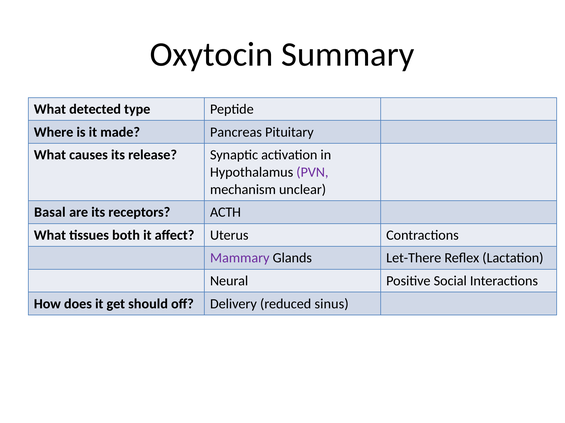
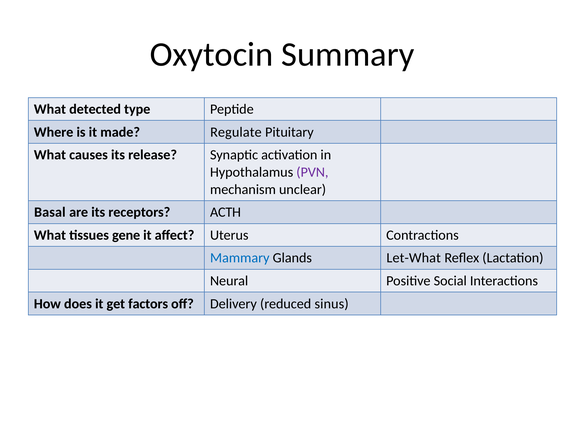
Pancreas: Pancreas -> Regulate
both: both -> gene
Mammary colour: purple -> blue
Let-There: Let-There -> Let-What
should: should -> factors
